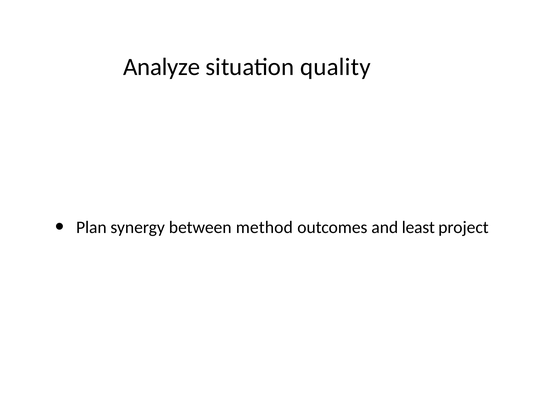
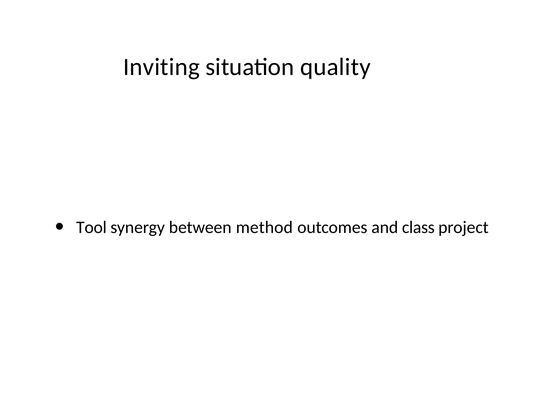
Analyze: Analyze -> Inviting
Plan: Plan -> Tool
least: least -> class
